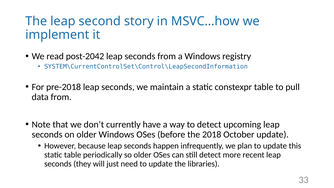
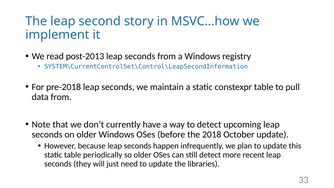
post-2042: post-2042 -> post-2013
